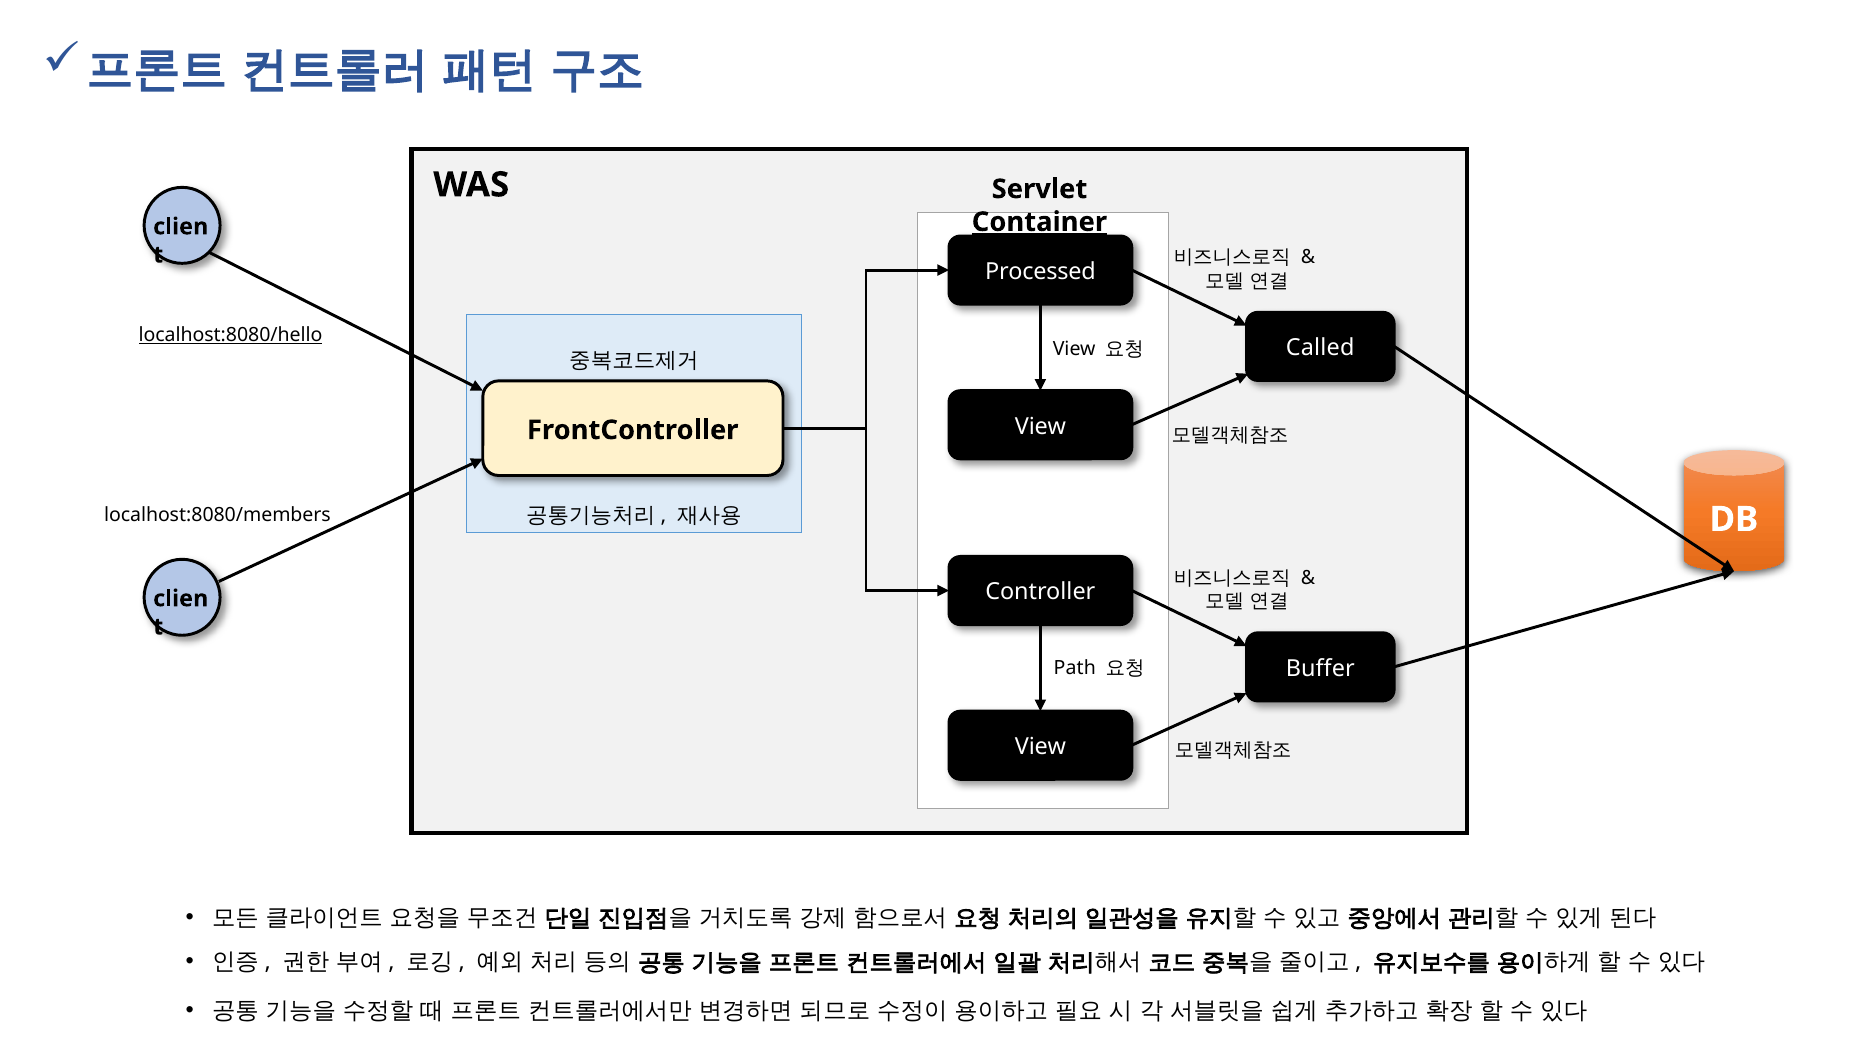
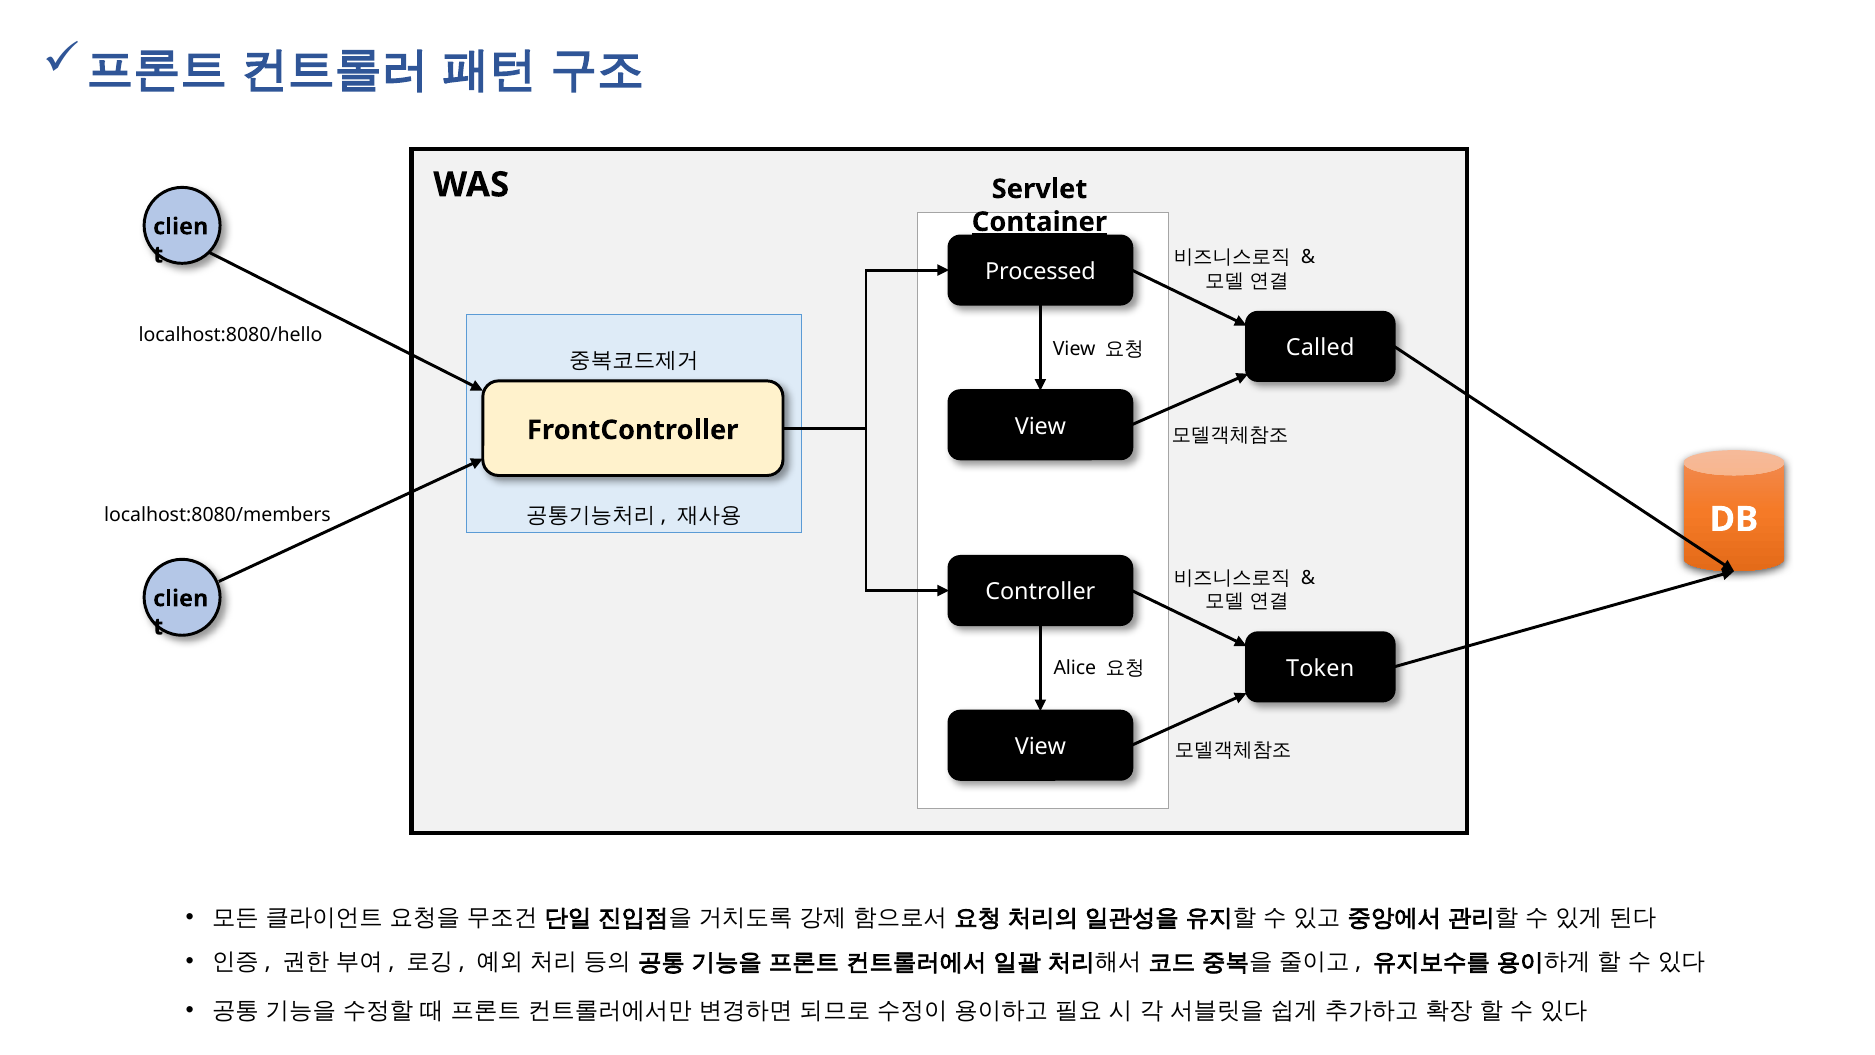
localhost:8080/hello at (230, 335) underline: present -> none
Buffer: Buffer -> Token
Path: Path -> Alice
